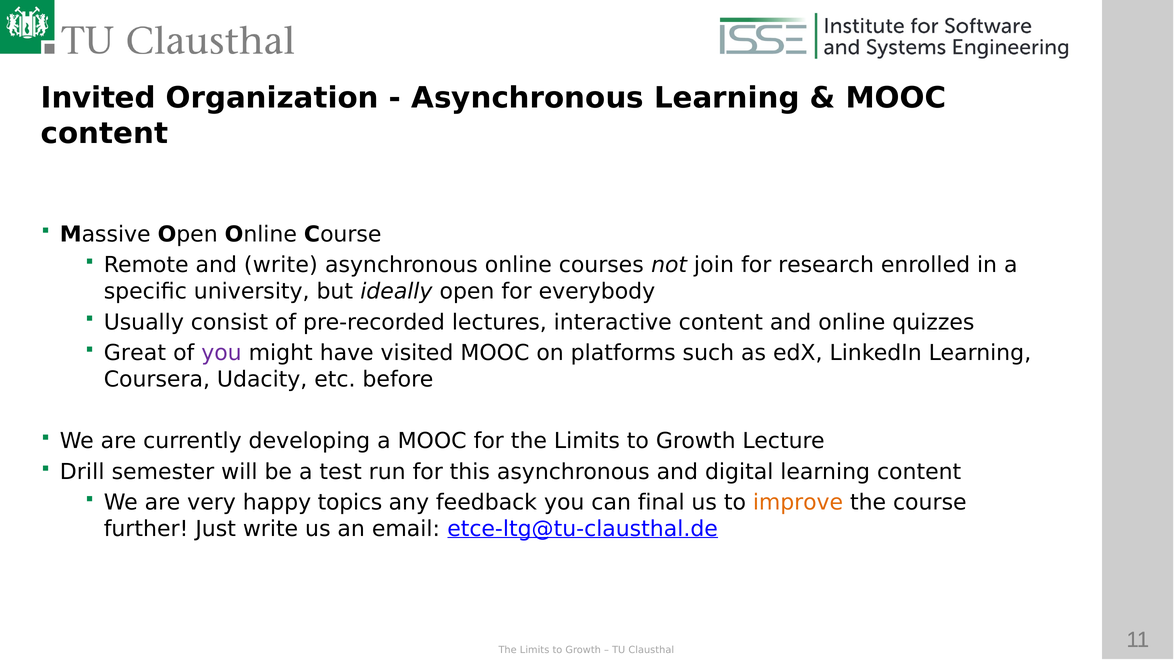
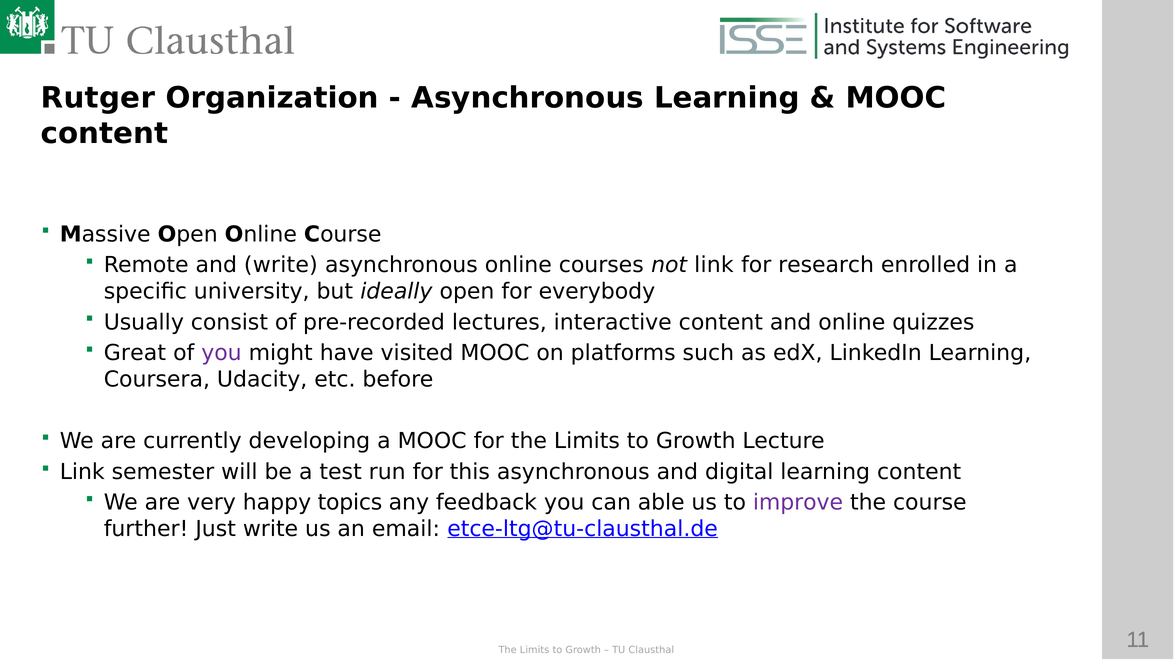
Invited: Invited -> Rutger
not join: join -> link
Drill at (82, 472): Drill -> Link
final: final -> able
improve colour: orange -> purple
